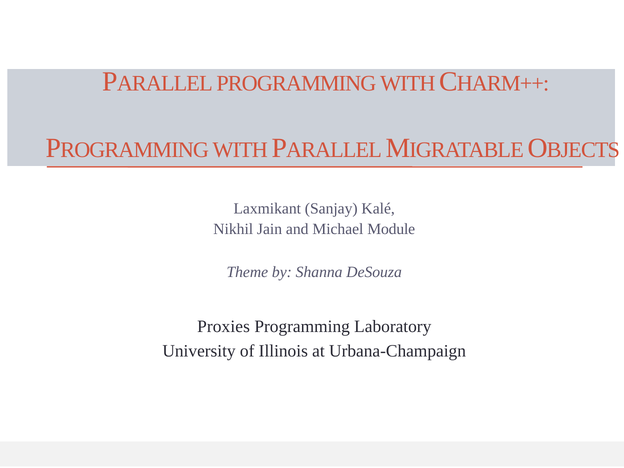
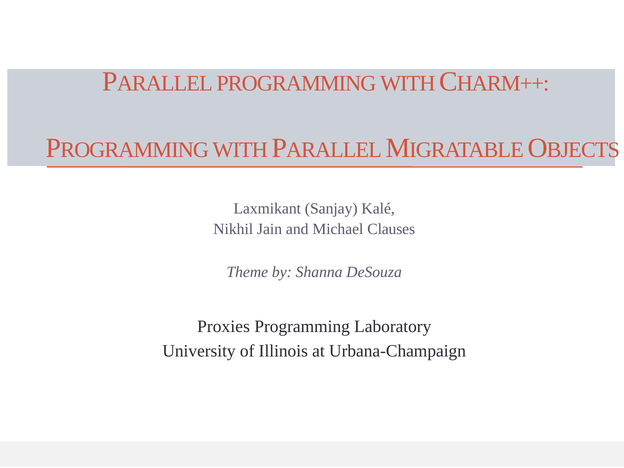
Module: Module -> Clauses
